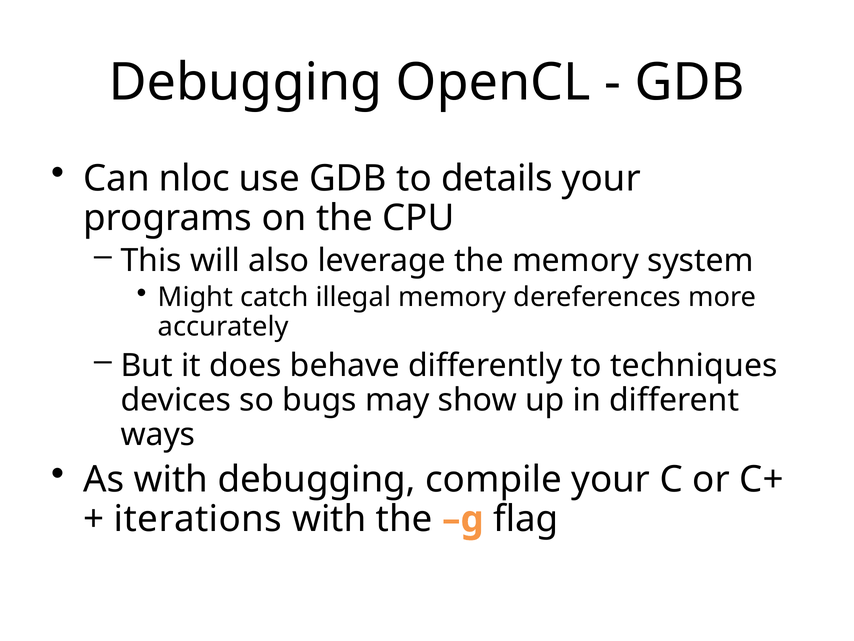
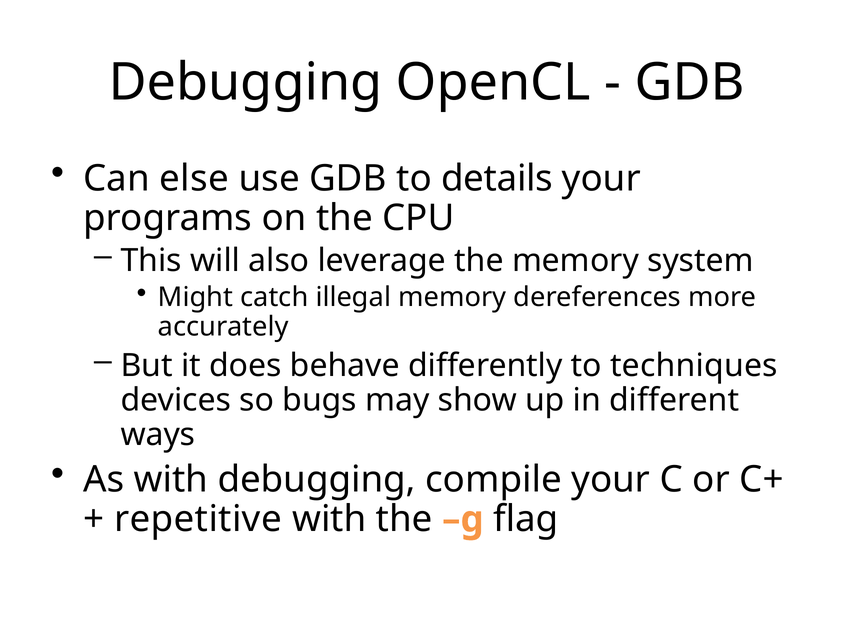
nloc: nloc -> else
iterations: iterations -> repetitive
